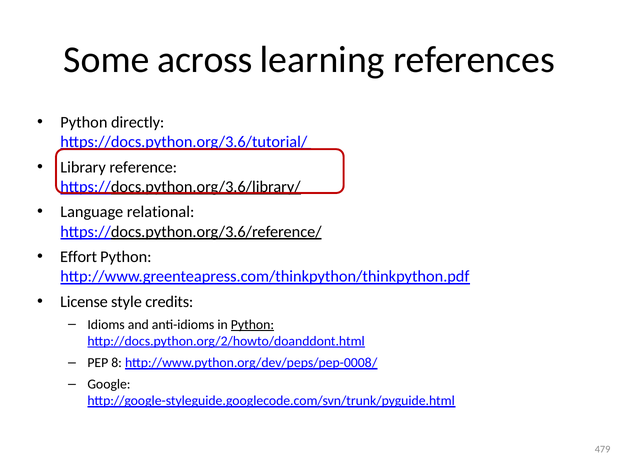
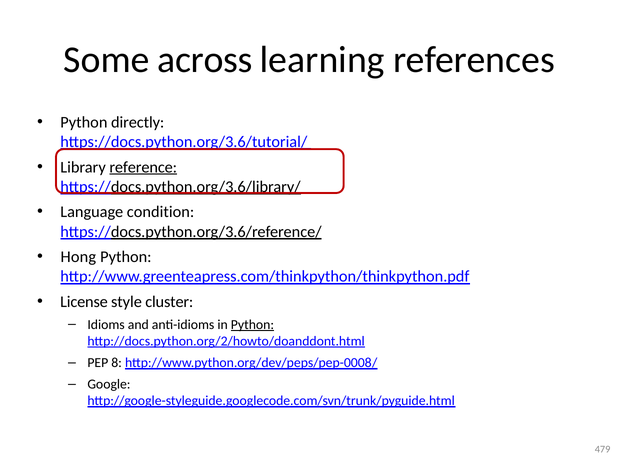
reference underline: none -> present
relational: relational -> condition
Effort: Effort -> Hong
credits: credits -> cluster
